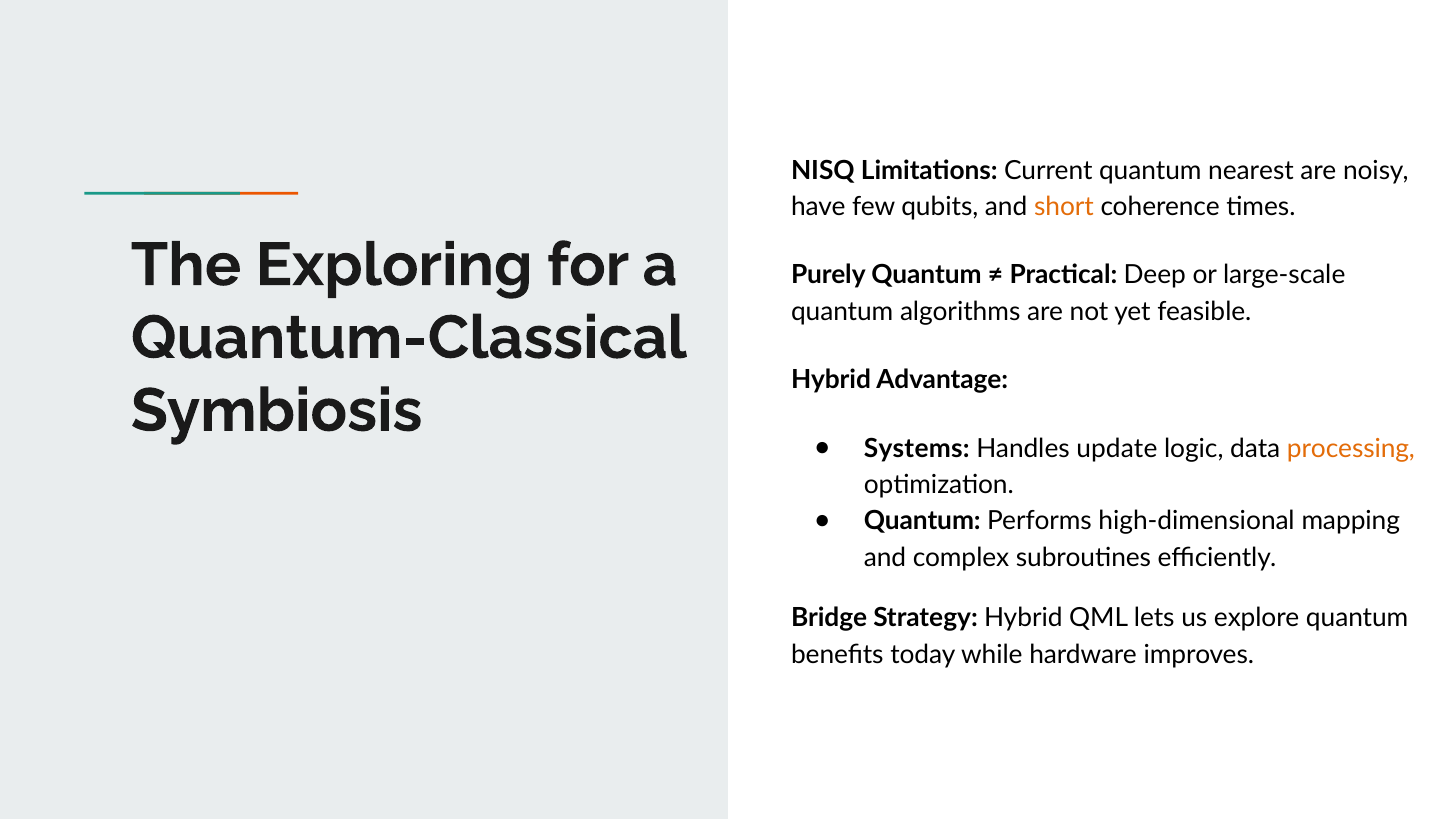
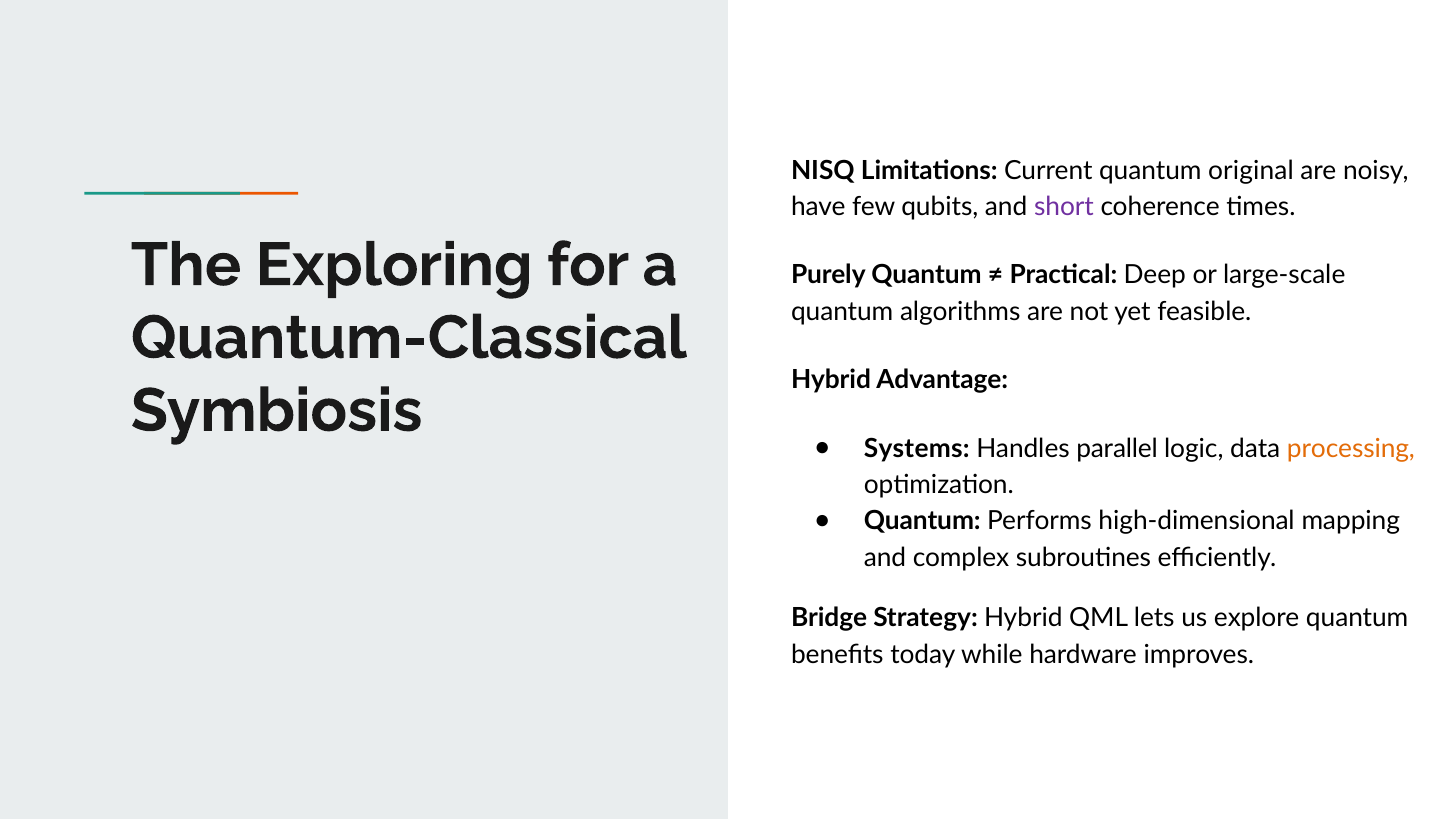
nearest: nearest -> original
short colour: orange -> purple
update: update -> parallel
